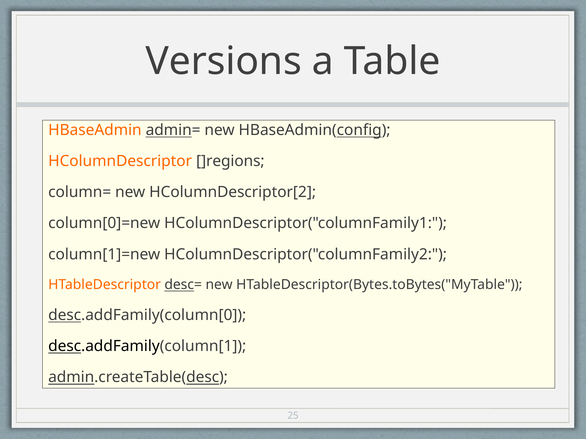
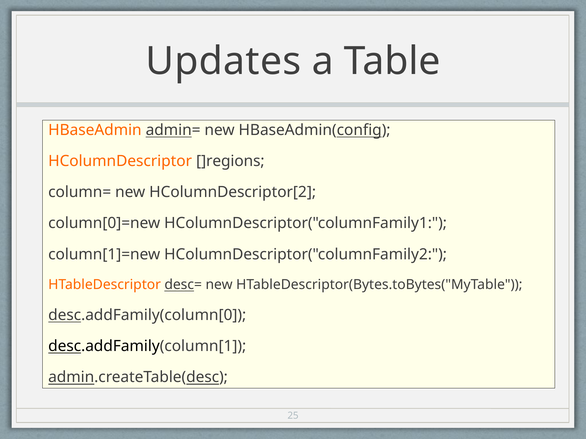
Versions: Versions -> Updates
